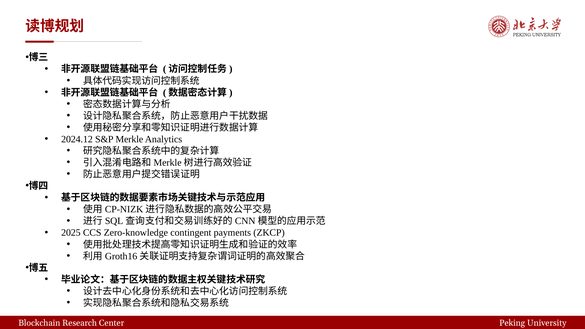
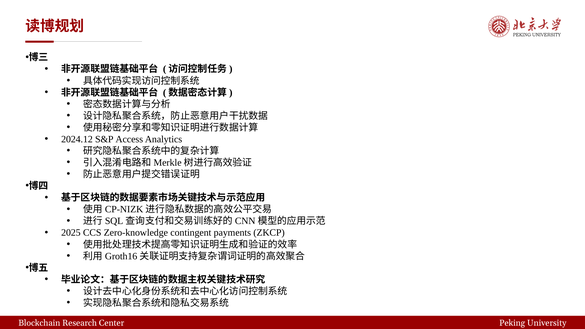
Merkle: Merkle -> Access
